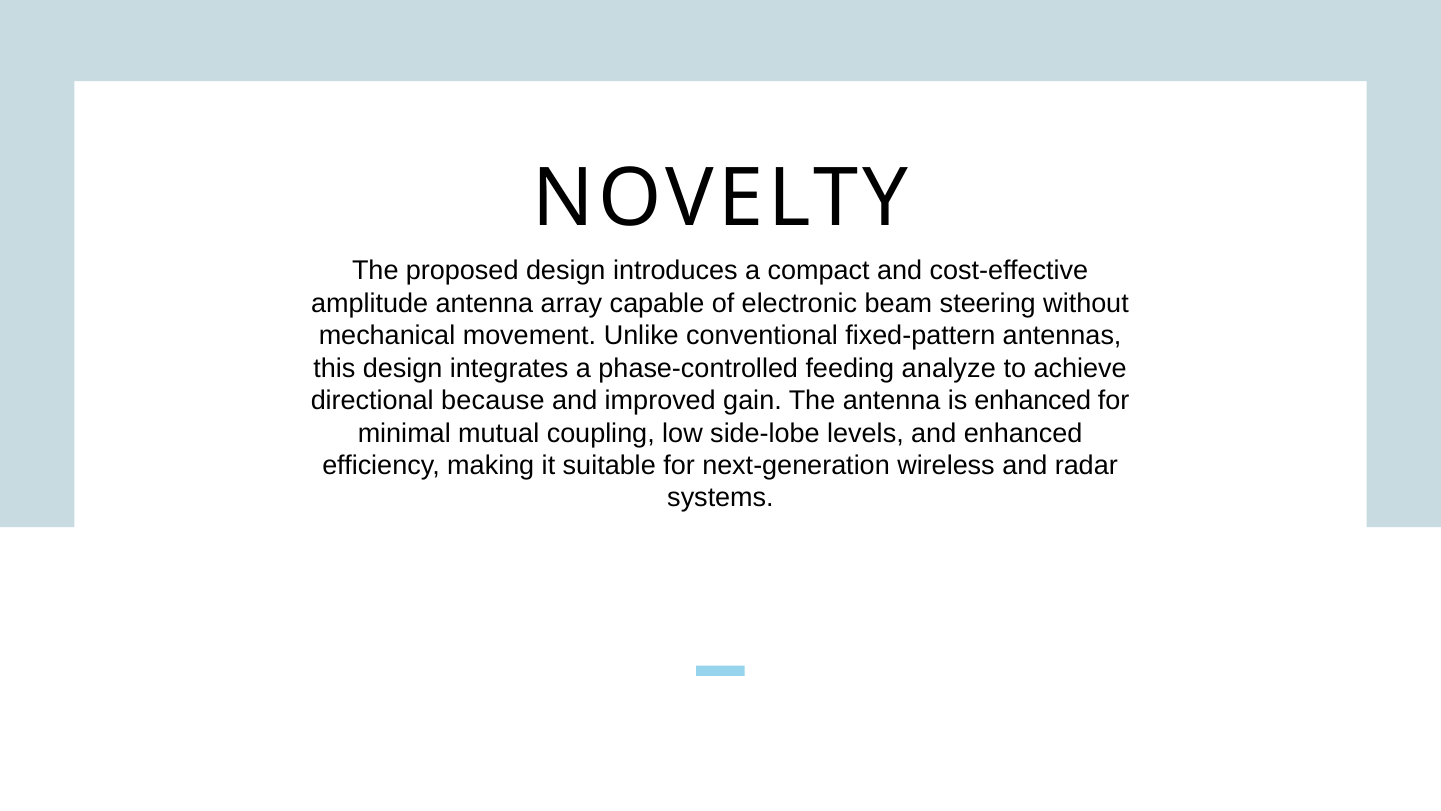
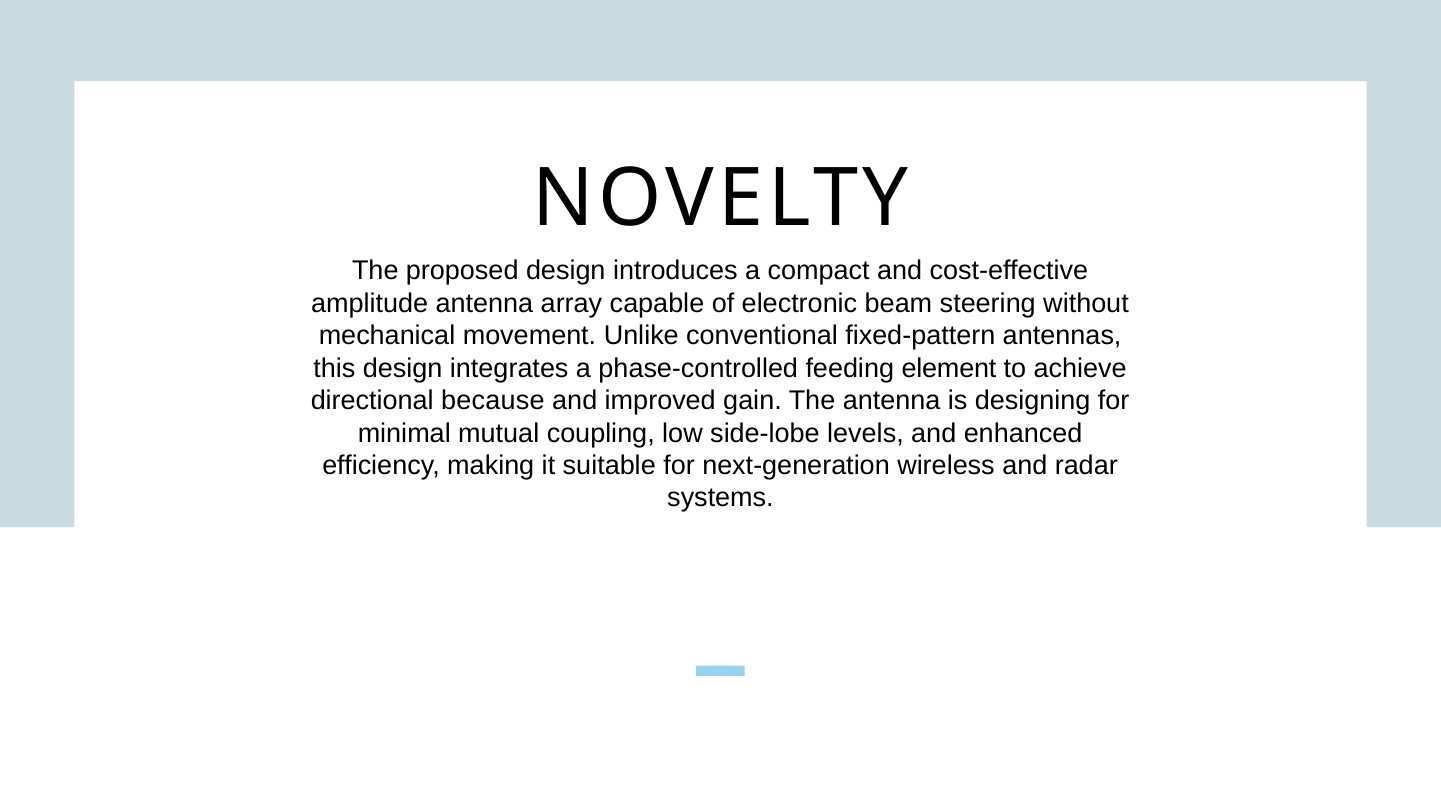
analyze: analyze -> element
is enhanced: enhanced -> designing
